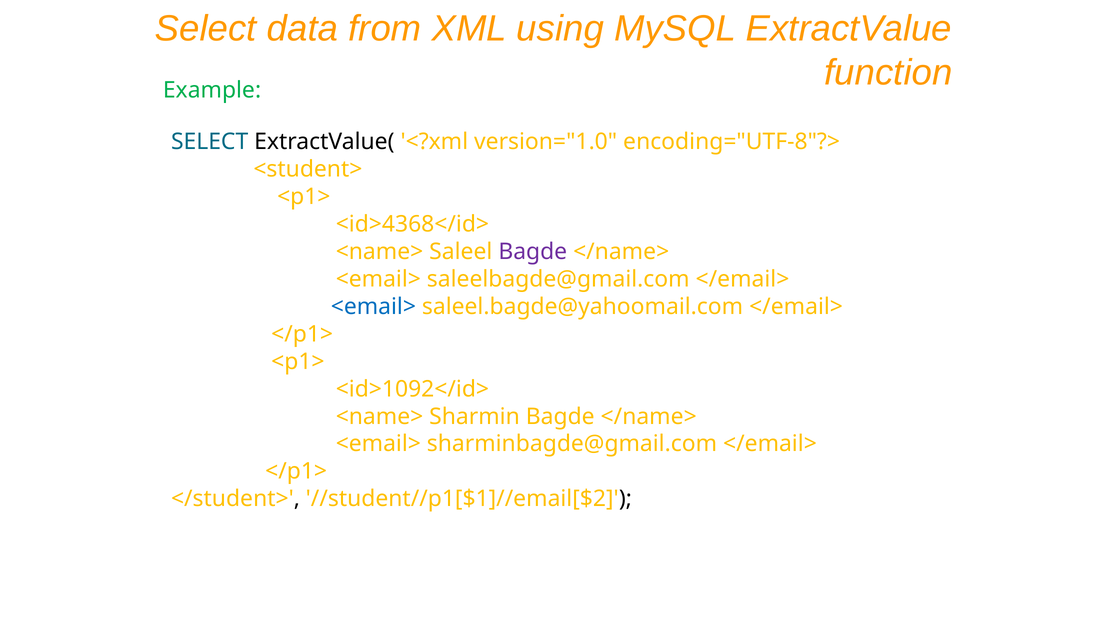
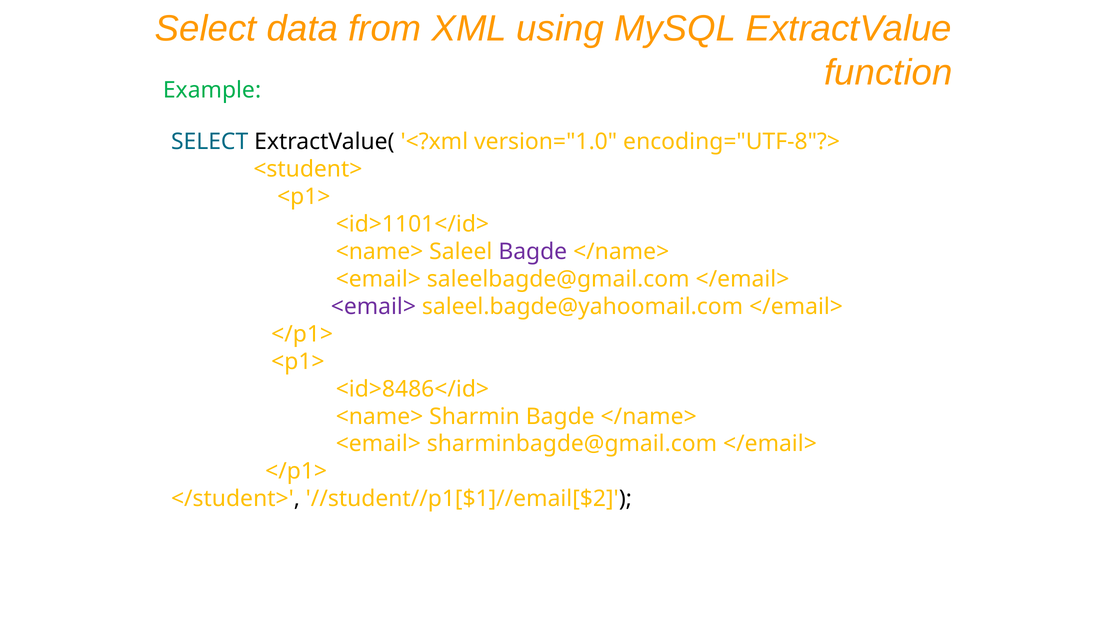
<id>4368</id>: <id>4368</id> -> <id>1101</id>
<email> at (373, 306) colour: blue -> purple
<id>1092</id>: <id>1092</id> -> <id>8486</id>
